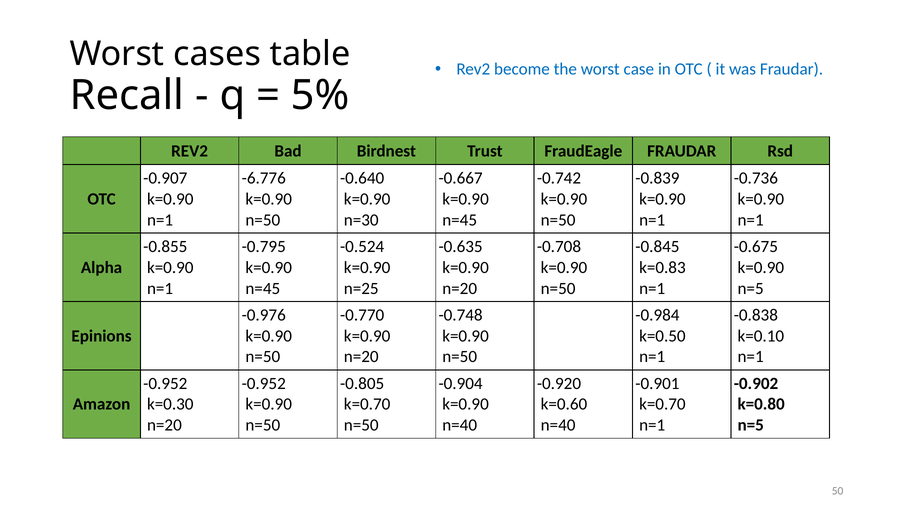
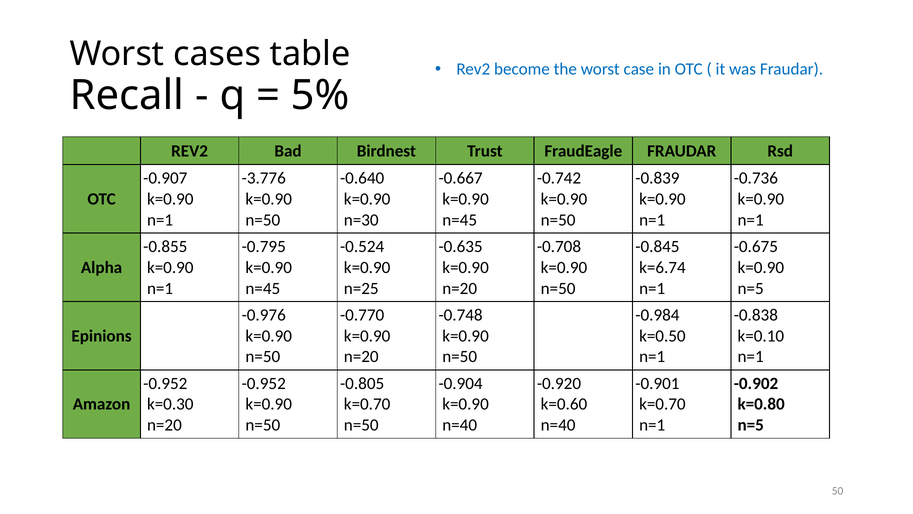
-6.776: -6.776 -> -3.776
k=0.83: k=0.83 -> k=6.74
